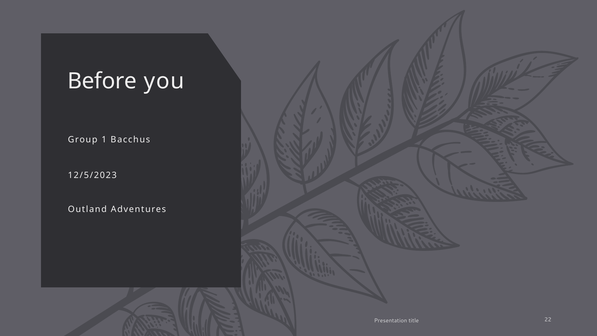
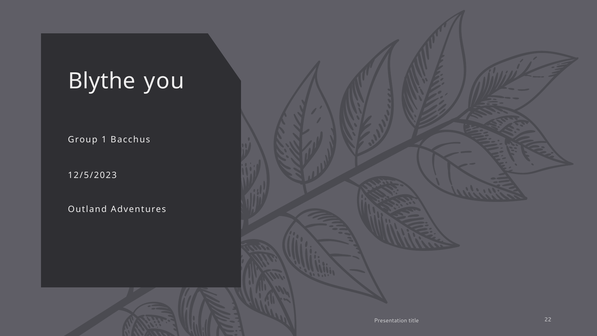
Before: Before -> Blythe
